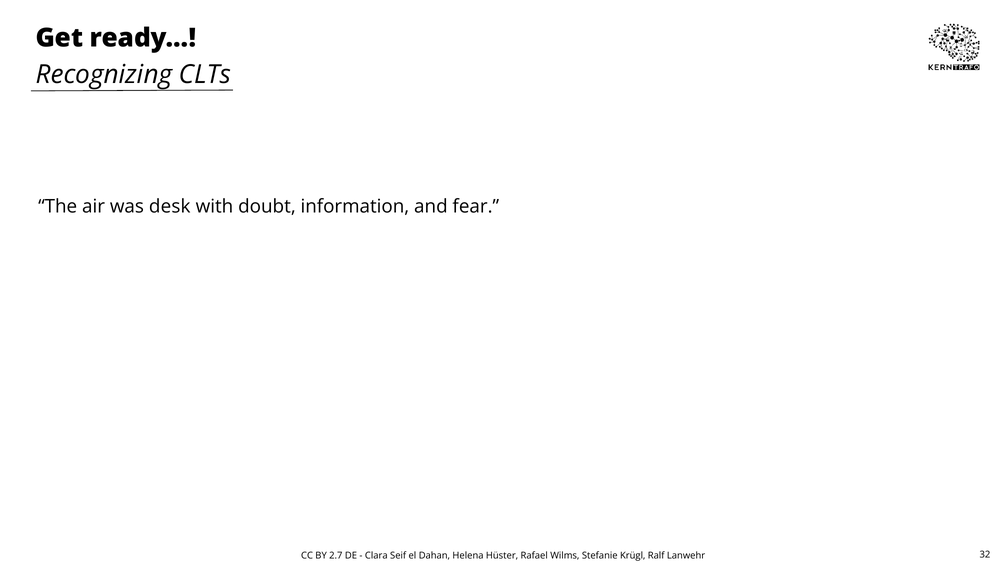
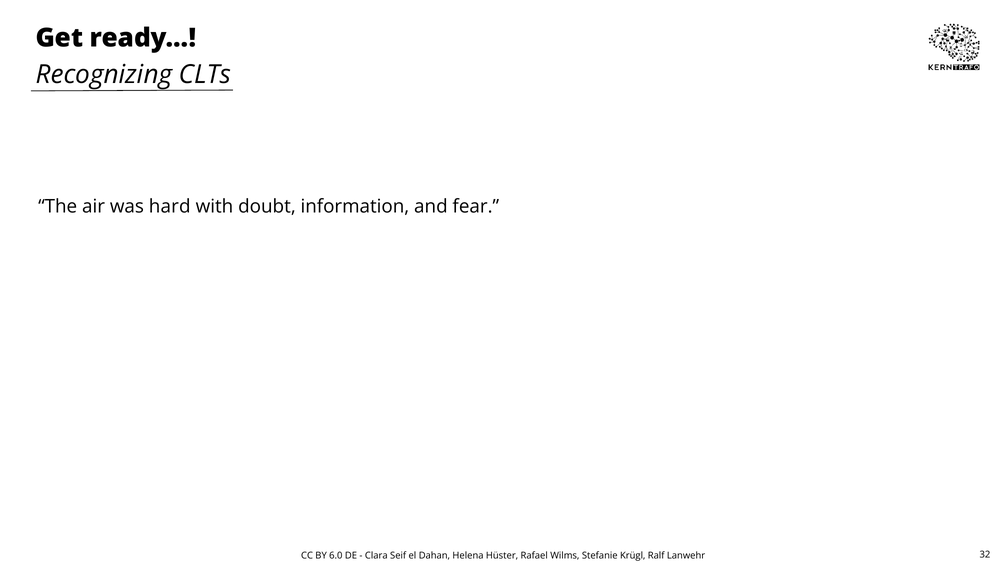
desk: desk -> hard
2.7: 2.7 -> 6.0
